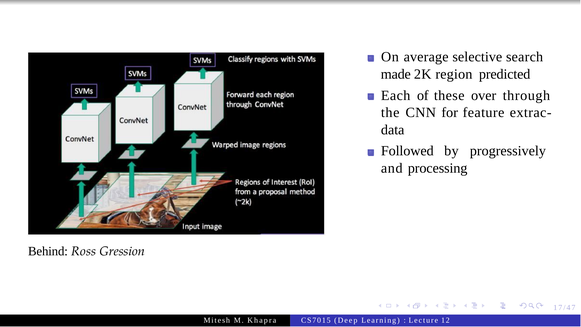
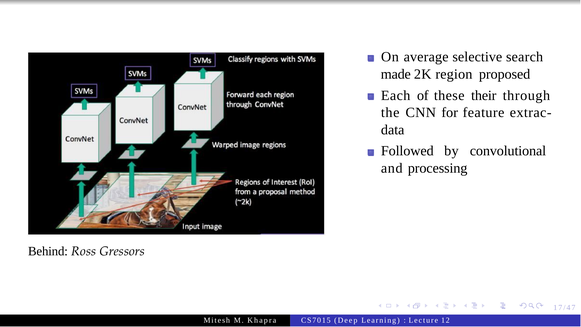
predicted: predicted -> proposed
over: over -> their
progressively: progressively -> convolutional
Gression: Gression -> Gressors
